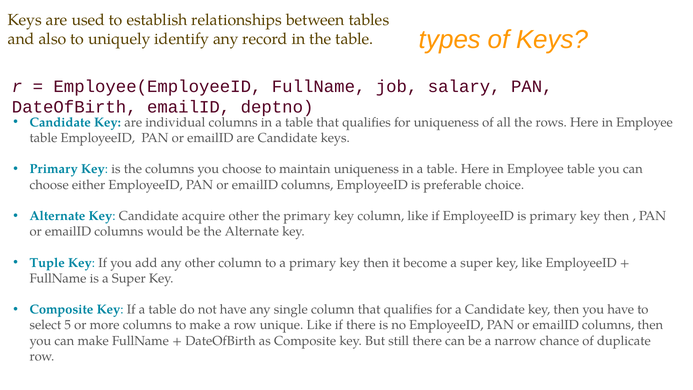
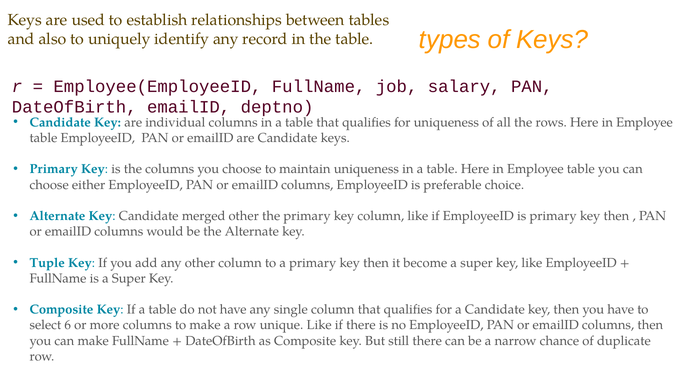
acquire: acquire -> merged
5: 5 -> 6
